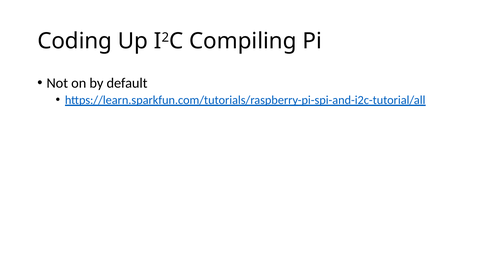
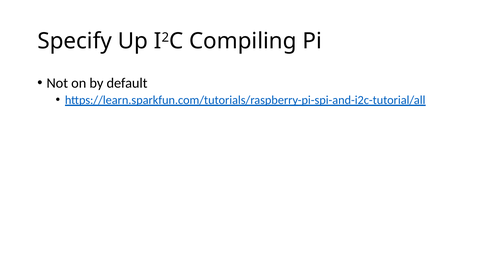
Coding: Coding -> Specify
